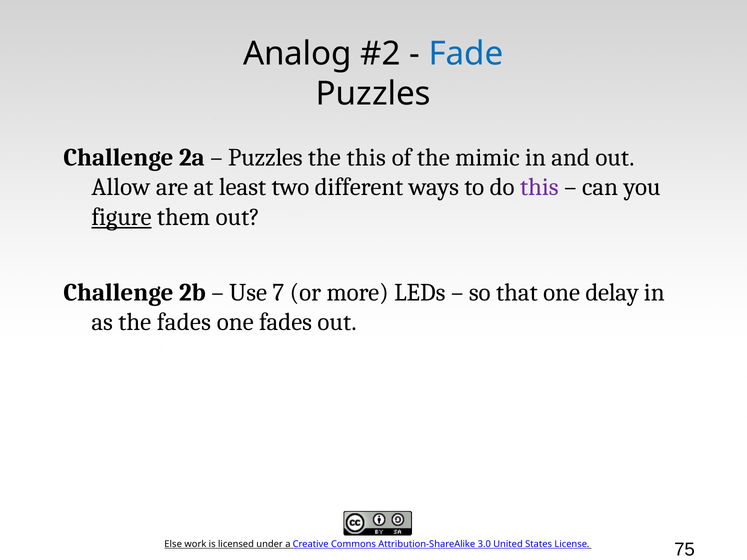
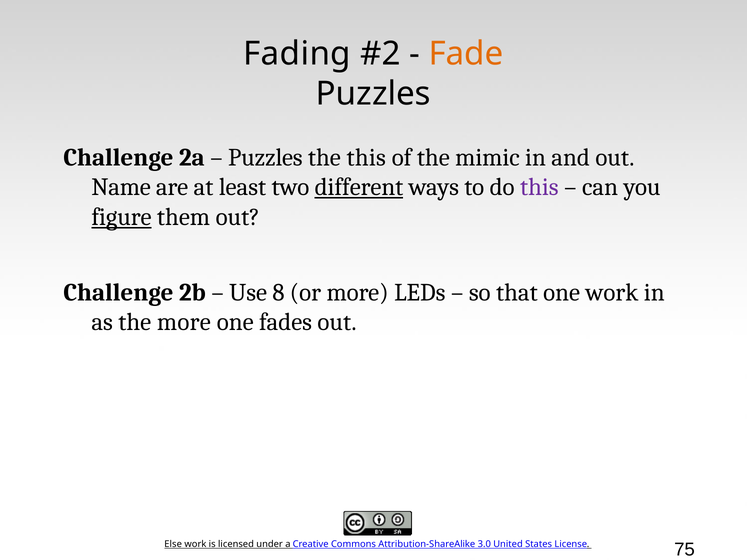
Analog: Analog -> Fading
Fade colour: blue -> orange
Allow: Allow -> Name
different underline: none -> present
7: 7 -> 8
one delay: delay -> work
the fades: fades -> more
